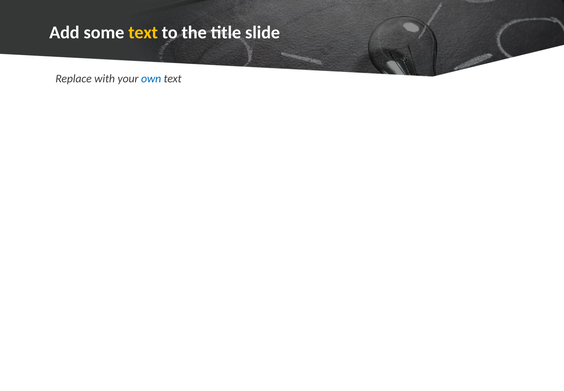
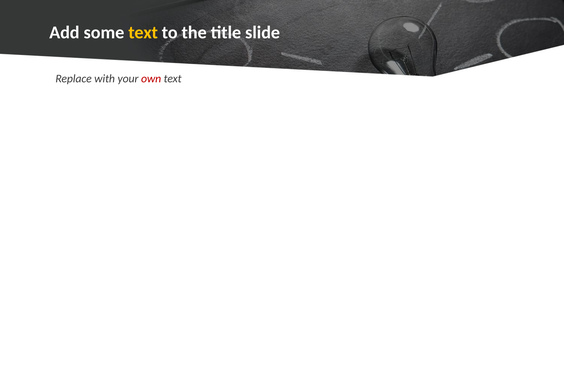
own colour: blue -> red
